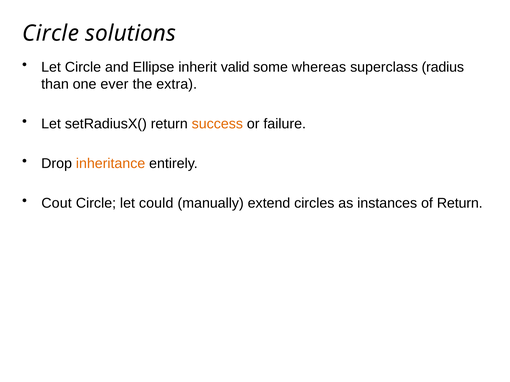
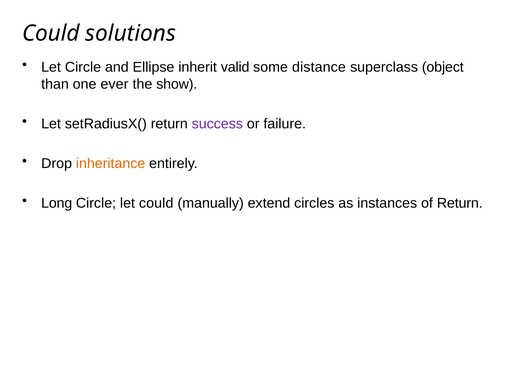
Circle at (51, 33): Circle -> Could
whereas: whereas -> distance
radius: radius -> object
extra: extra -> show
success colour: orange -> purple
Cout: Cout -> Long
